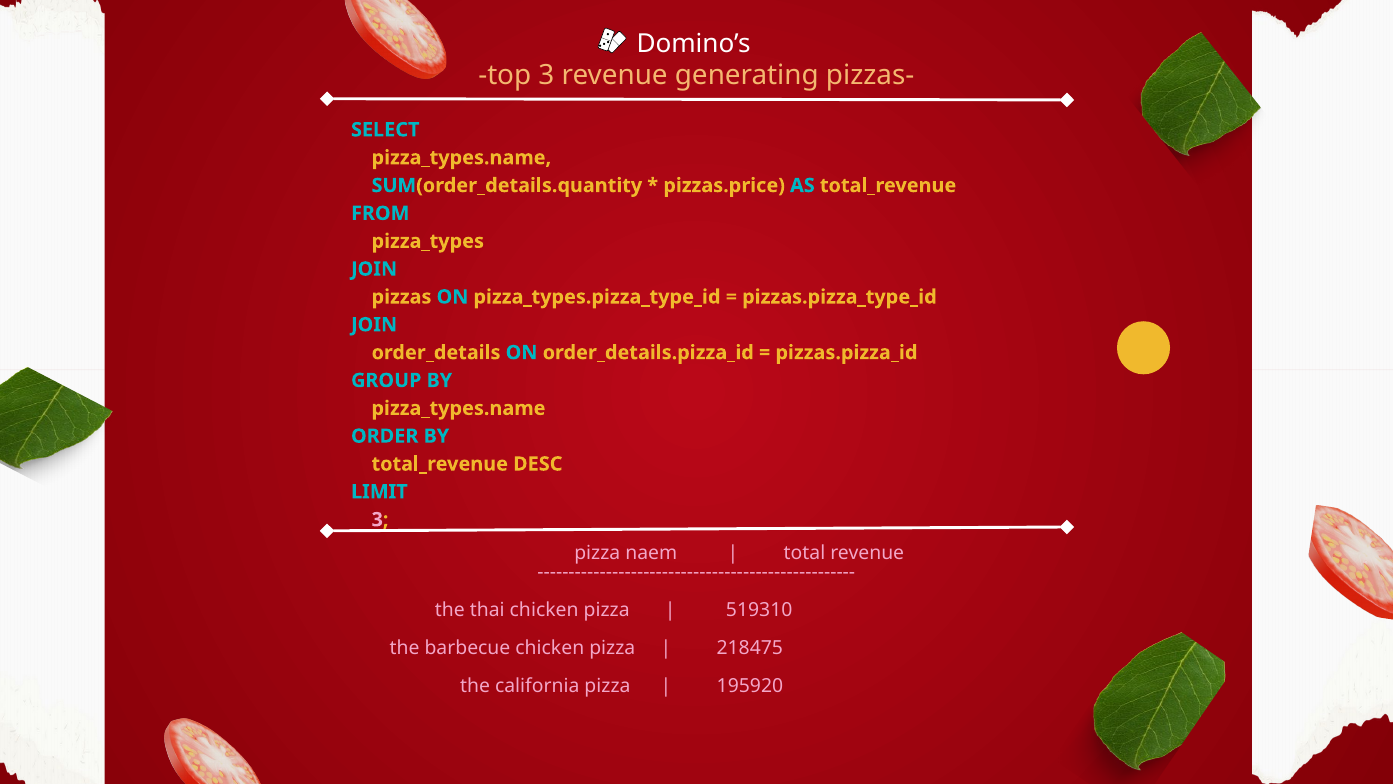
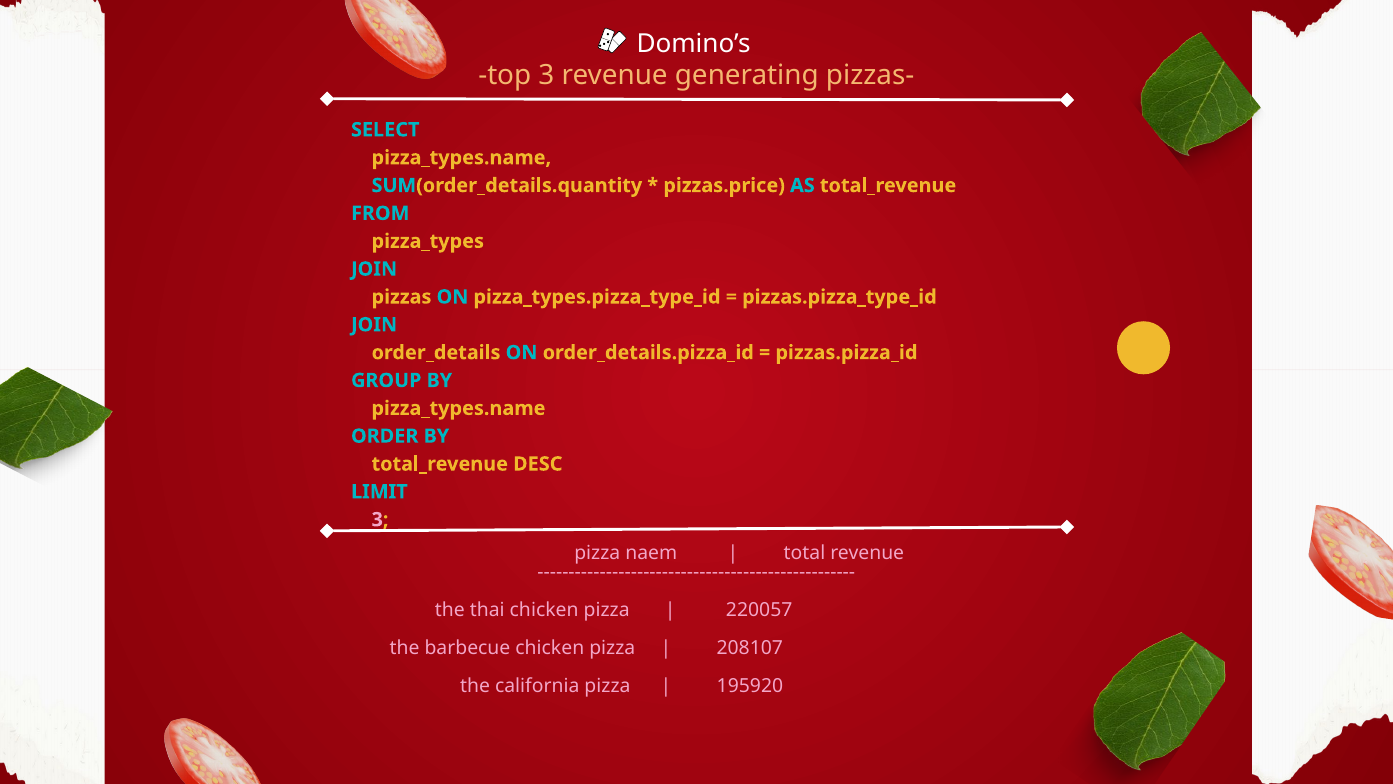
519310: 519310 -> 220057
218475: 218475 -> 208107
